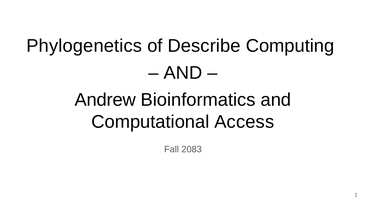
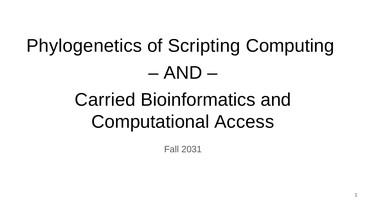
Describe: Describe -> Scripting
Andrew: Andrew -> Carried
2083: 2083 -> 2031
